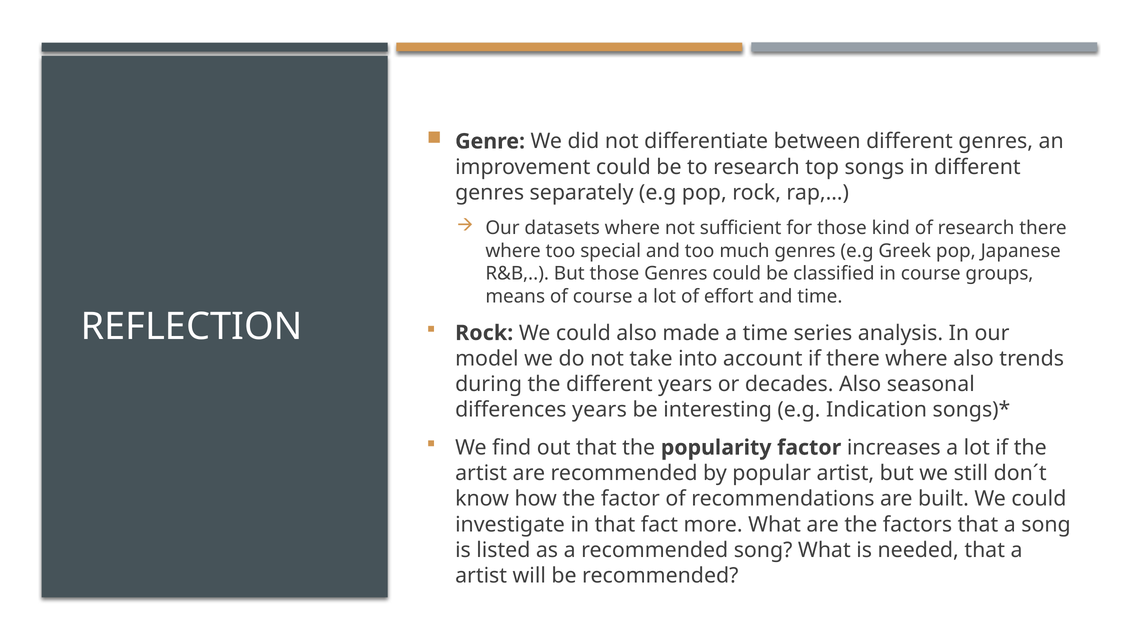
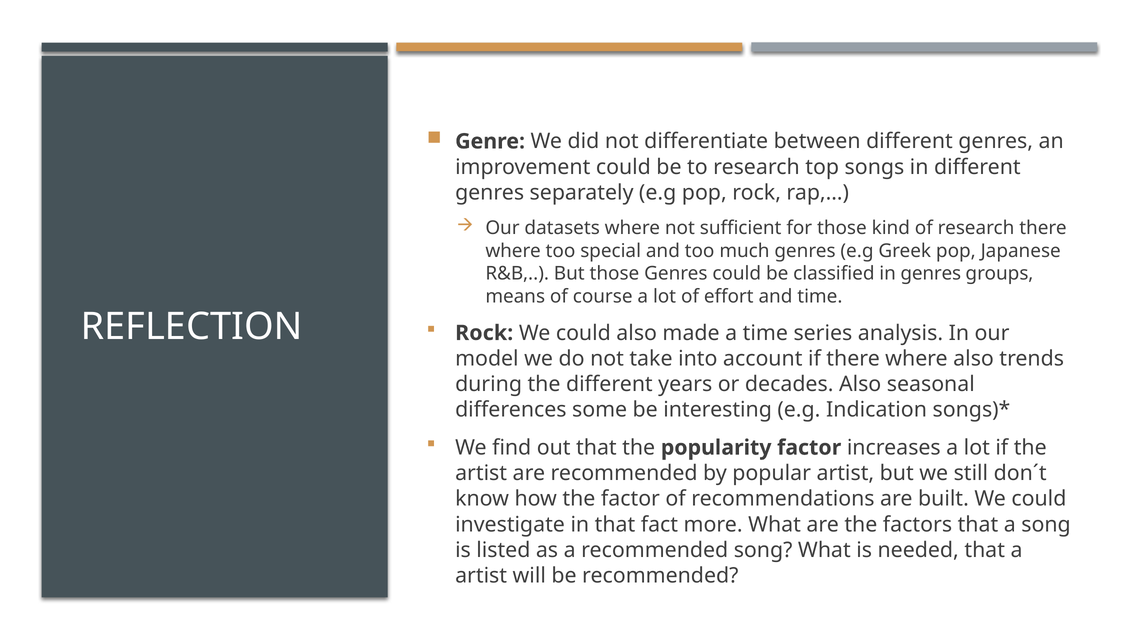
in course: course -> genres
differences years: years -> some
